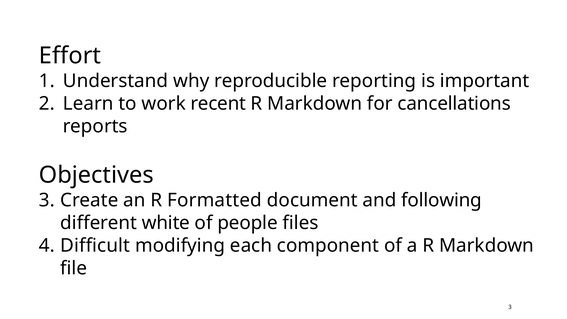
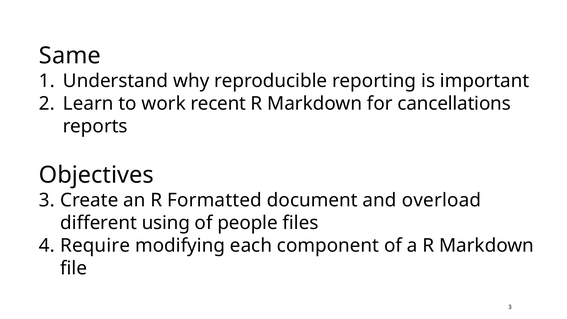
Effort: Effort -> Same
following: following -> overload
white: white -> using
Difficult: Difficult -> Require
